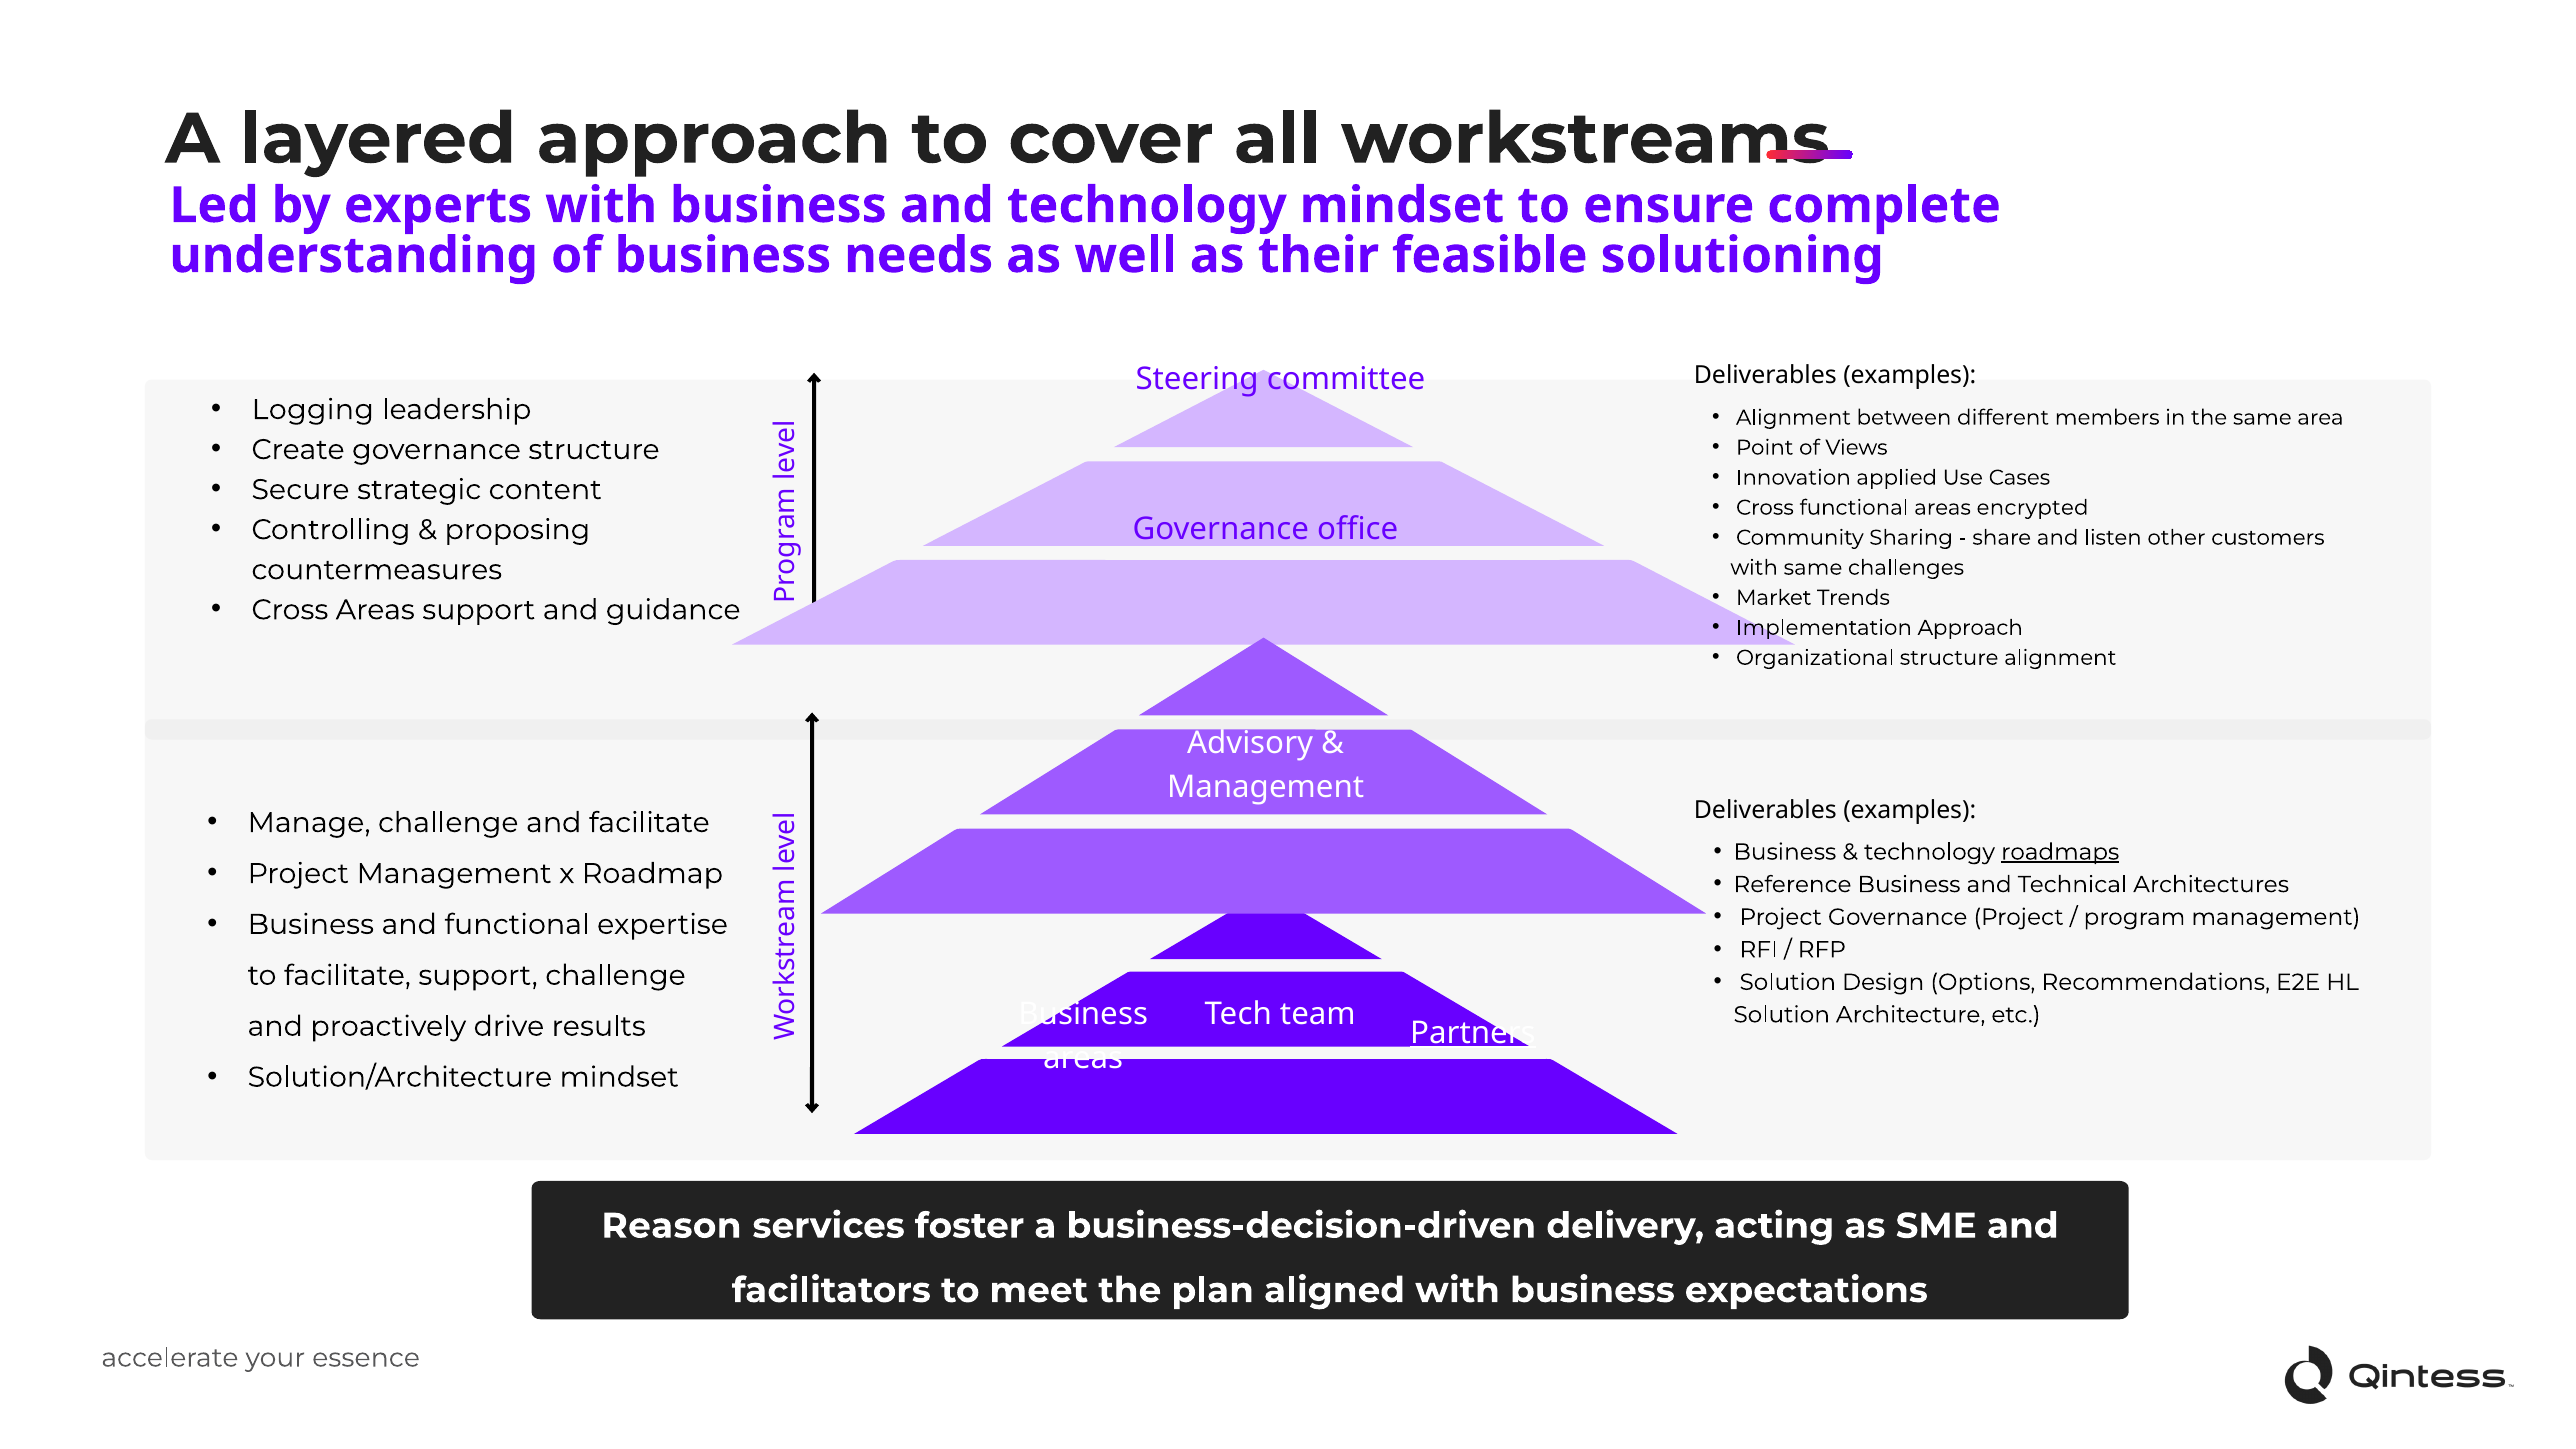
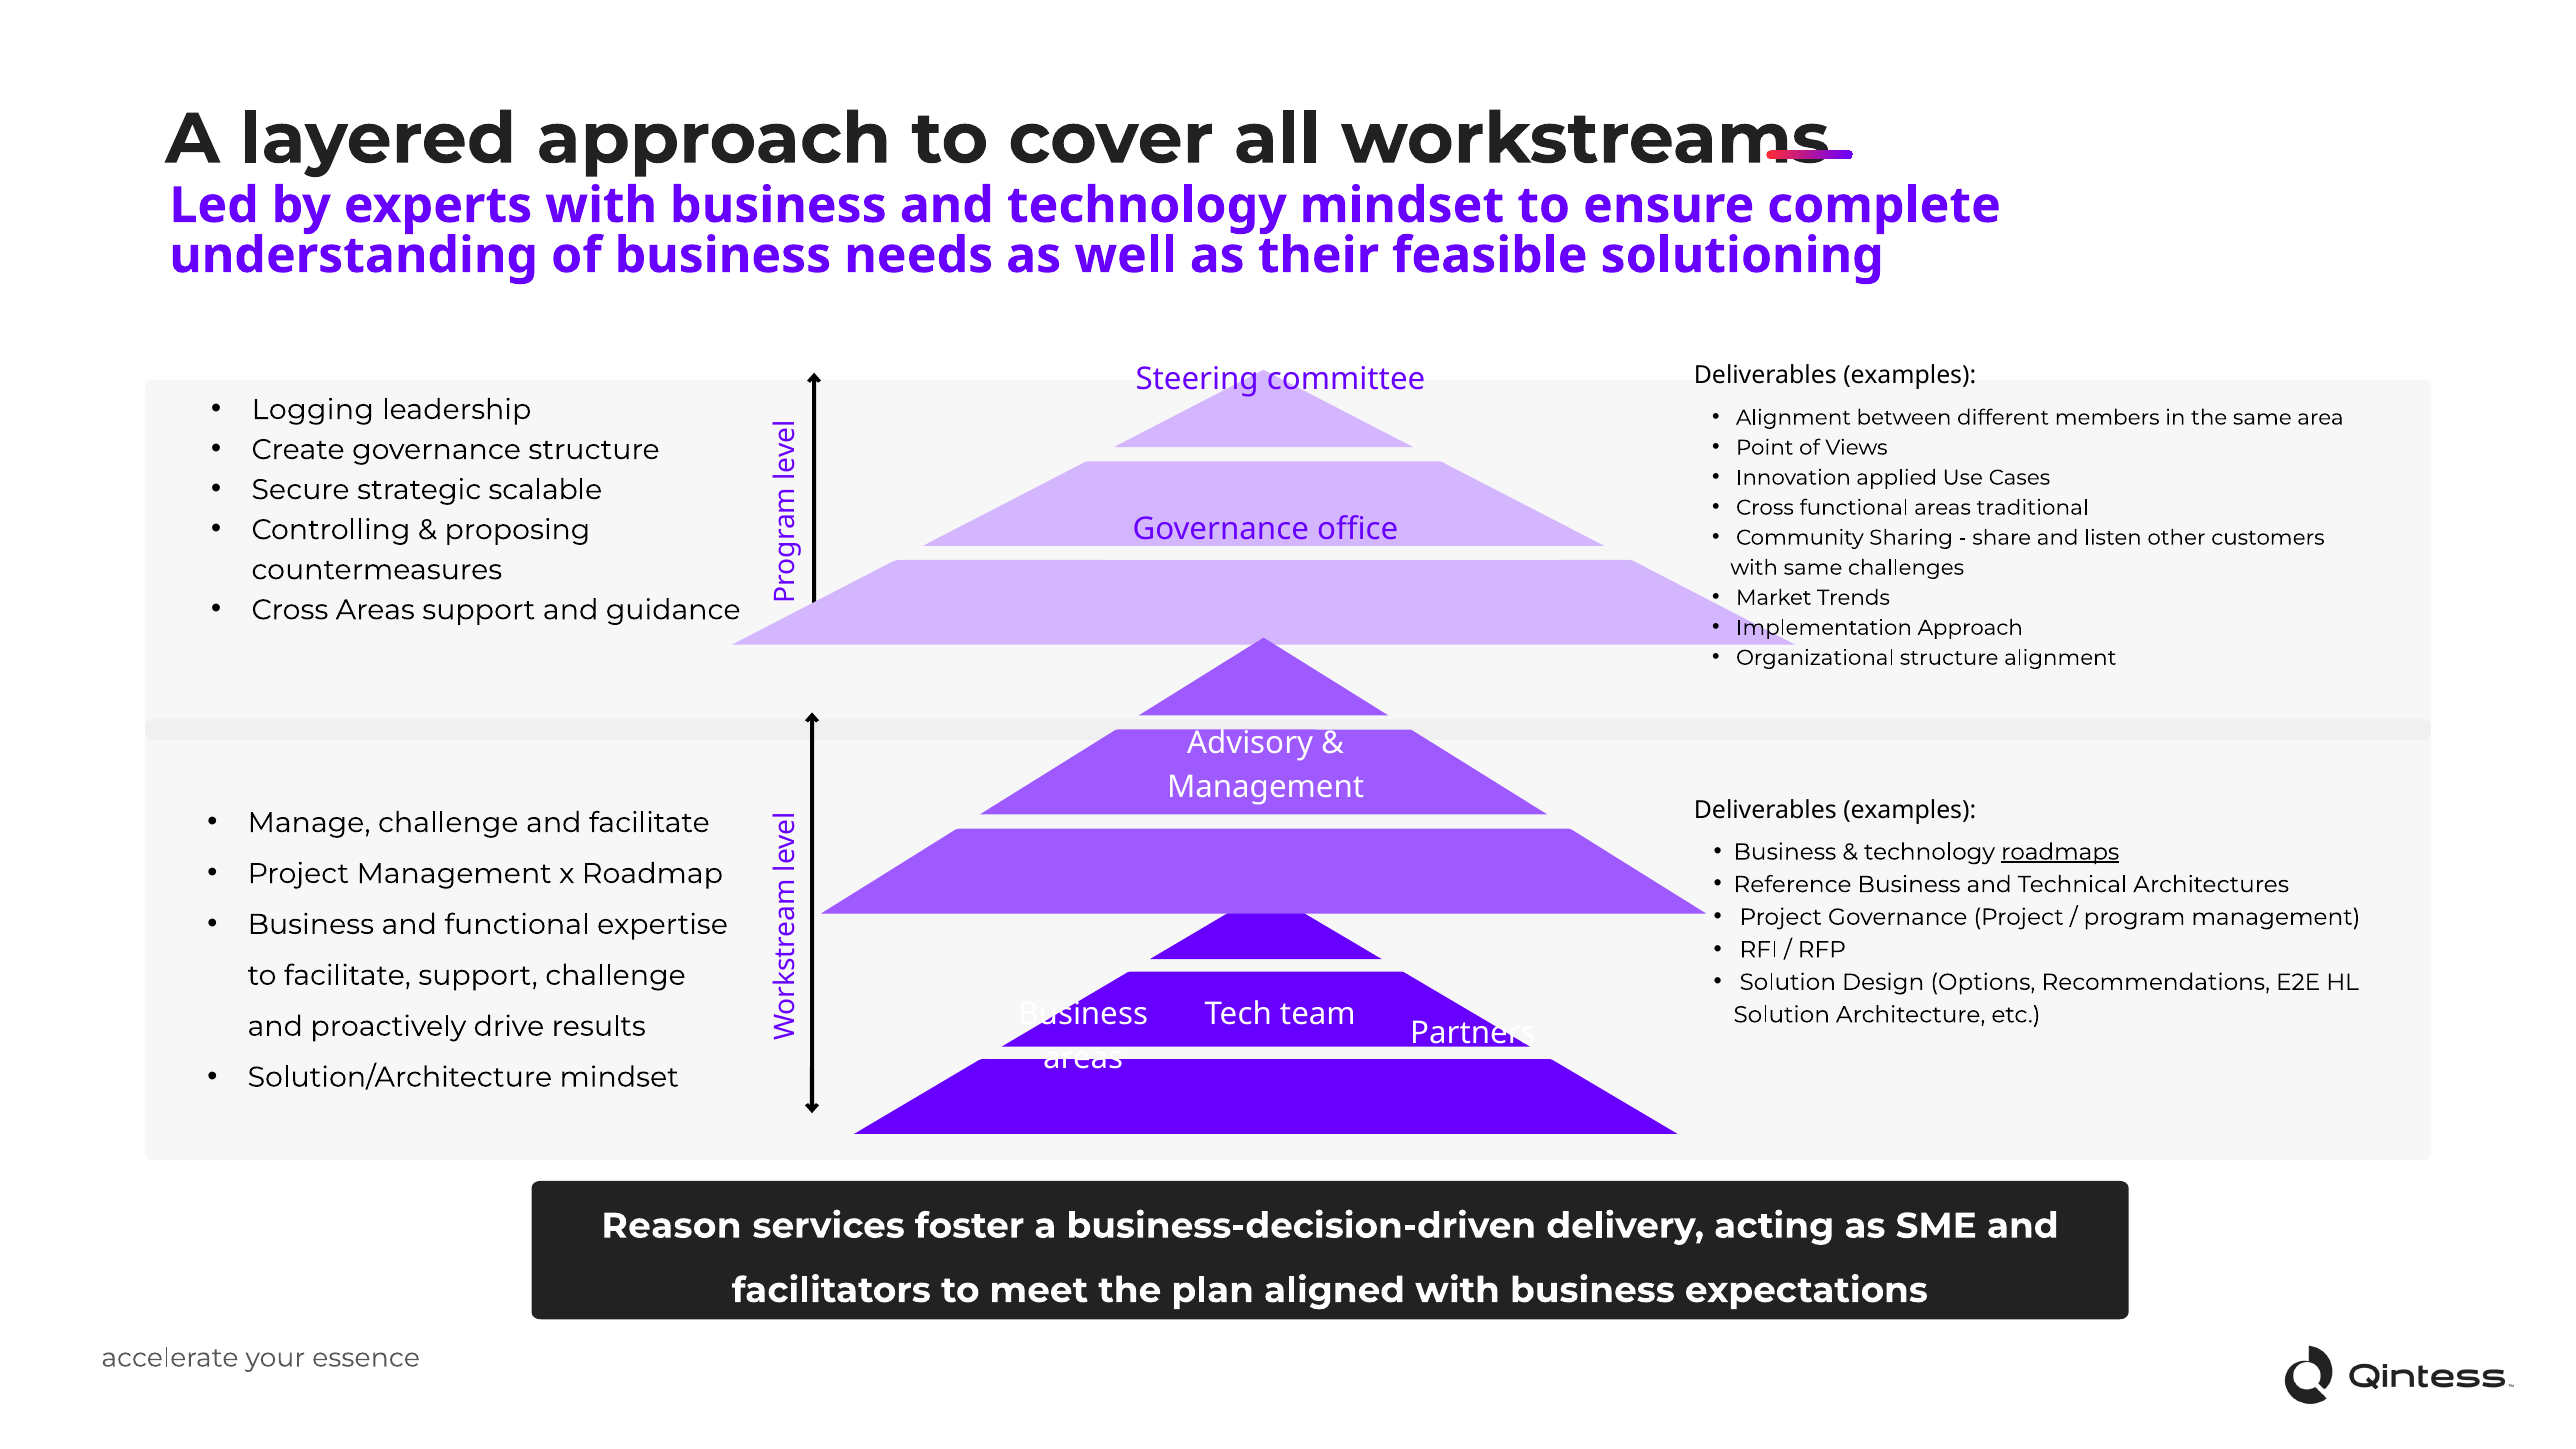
content: content -> scalable
encrypted: encrypted -> traditional
Partners underline: present -> none
